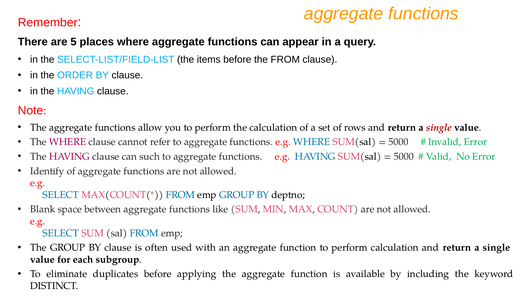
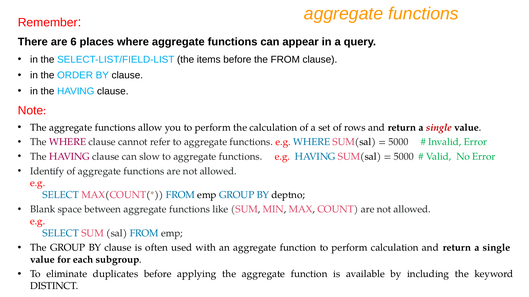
5: 5 -> 6
such: such -> slow
